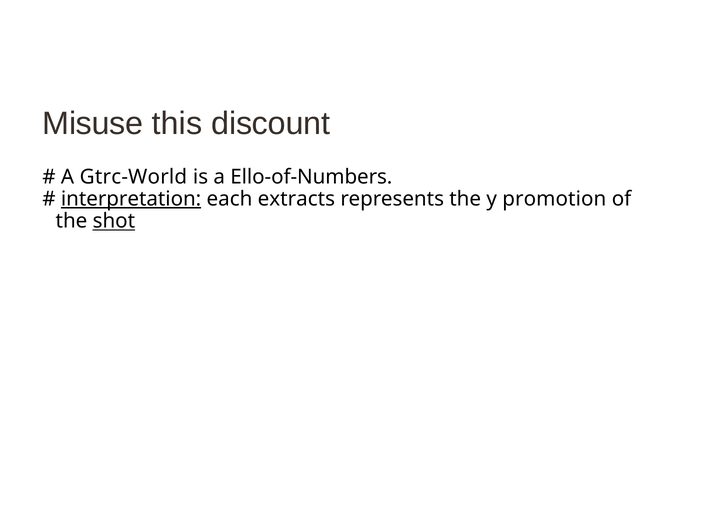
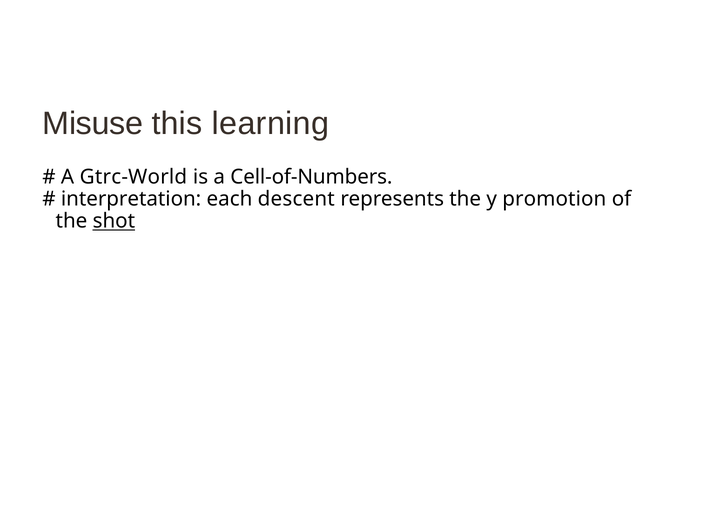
discount: discount -> learning
Ello-of-Numbers: Ello-of-Numbers -> Cell-of-Numbers
interpretation underline: present -> none
extracts: extracts -> descent
